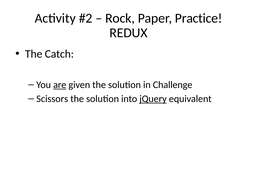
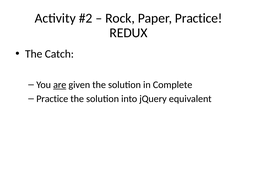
Challenge: Challenge -> Complete
Scissors at (52, 99): Scissors -> Practice
jQuery underline: present -> none
